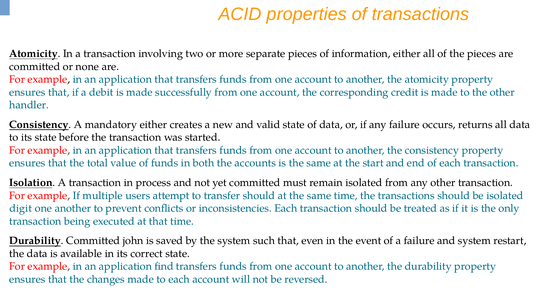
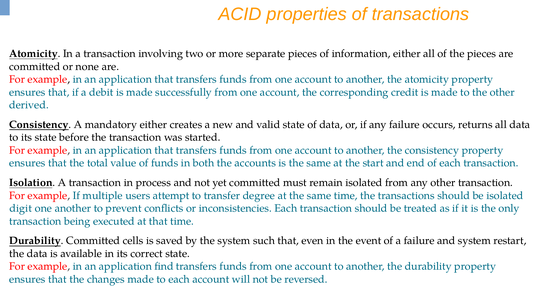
handler: handler -> derived
transfer should: should -> degree
john: john -> cells
